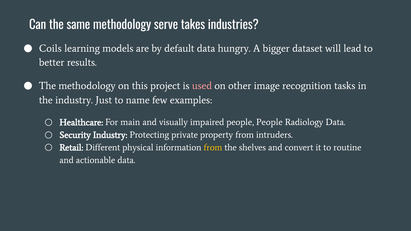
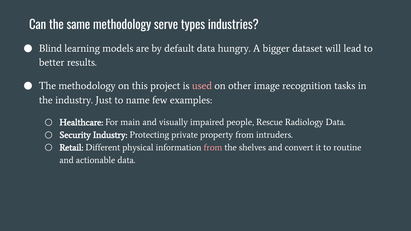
takes: takes -> types
Coils: Coils -> Blind
people People: People -> Rescue
from at (213, 148) colour: yellow -> pink
